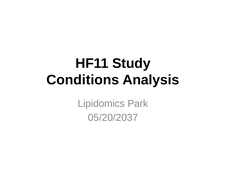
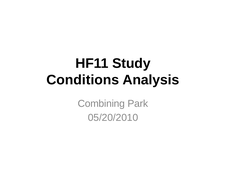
Lipidomics: Lipidomics -> Combining
05/20/2037: 05/20/2037 -> 05/20/2010
